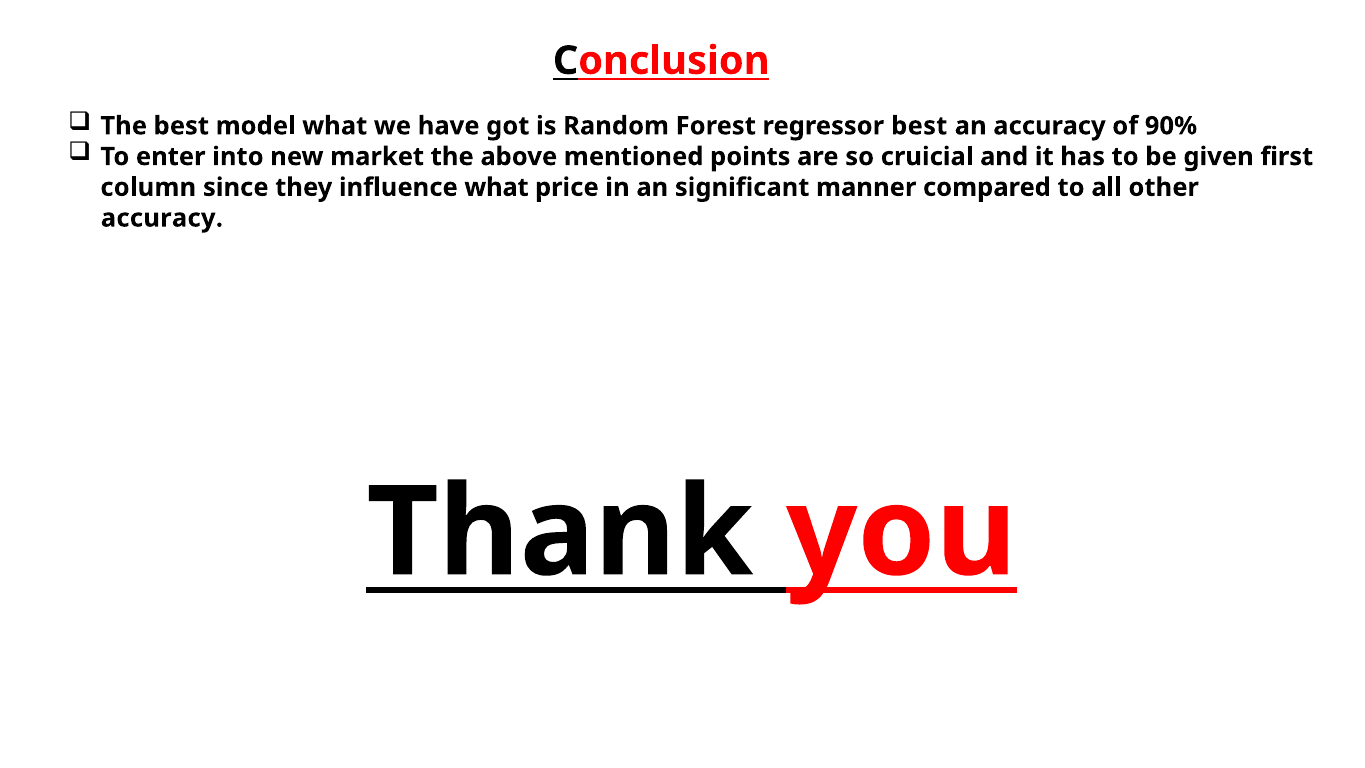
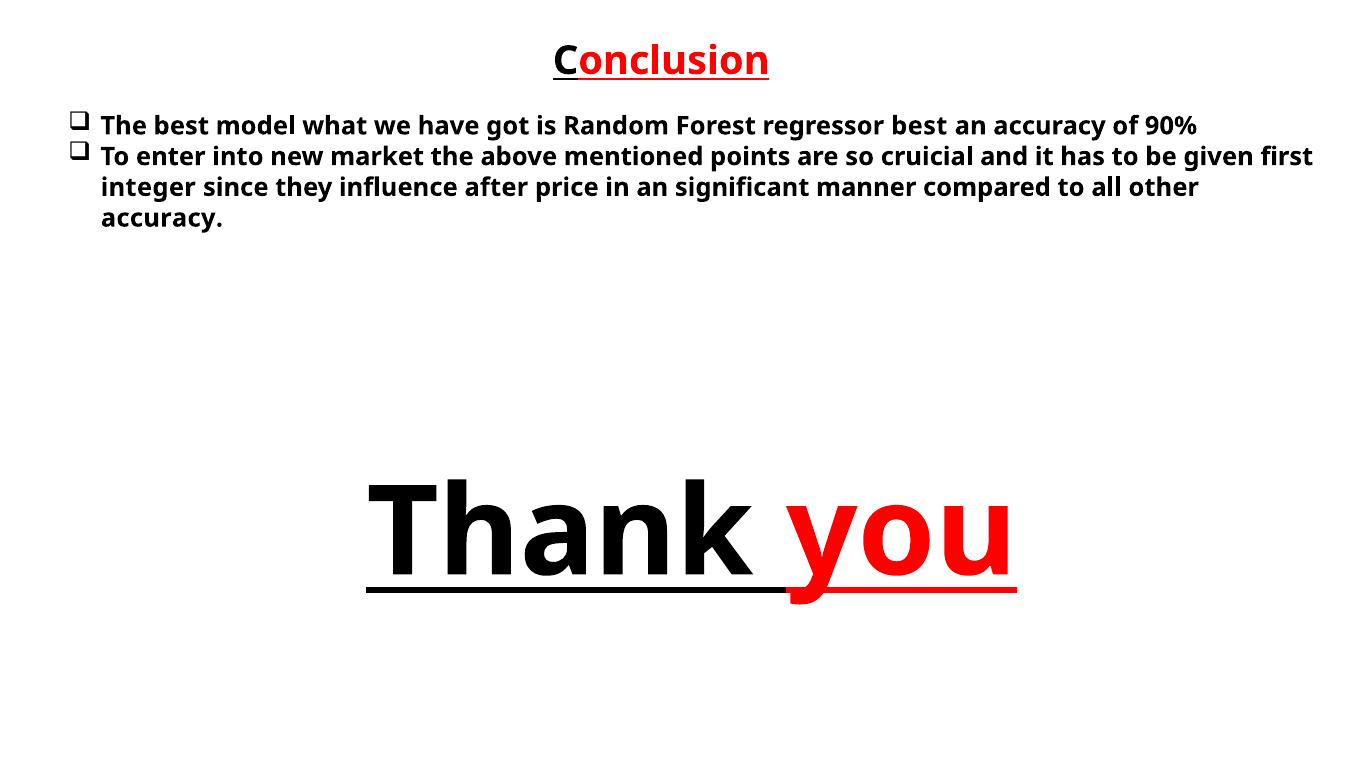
column: column -> integer
influence what: what -> after
